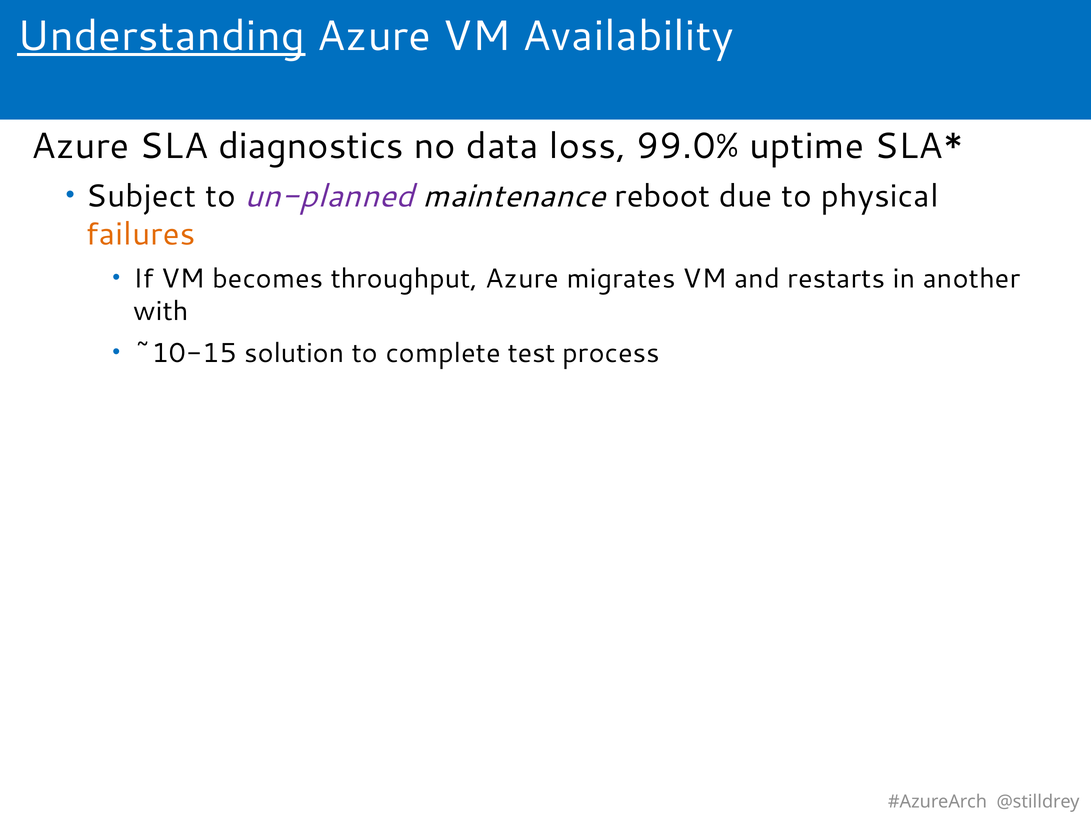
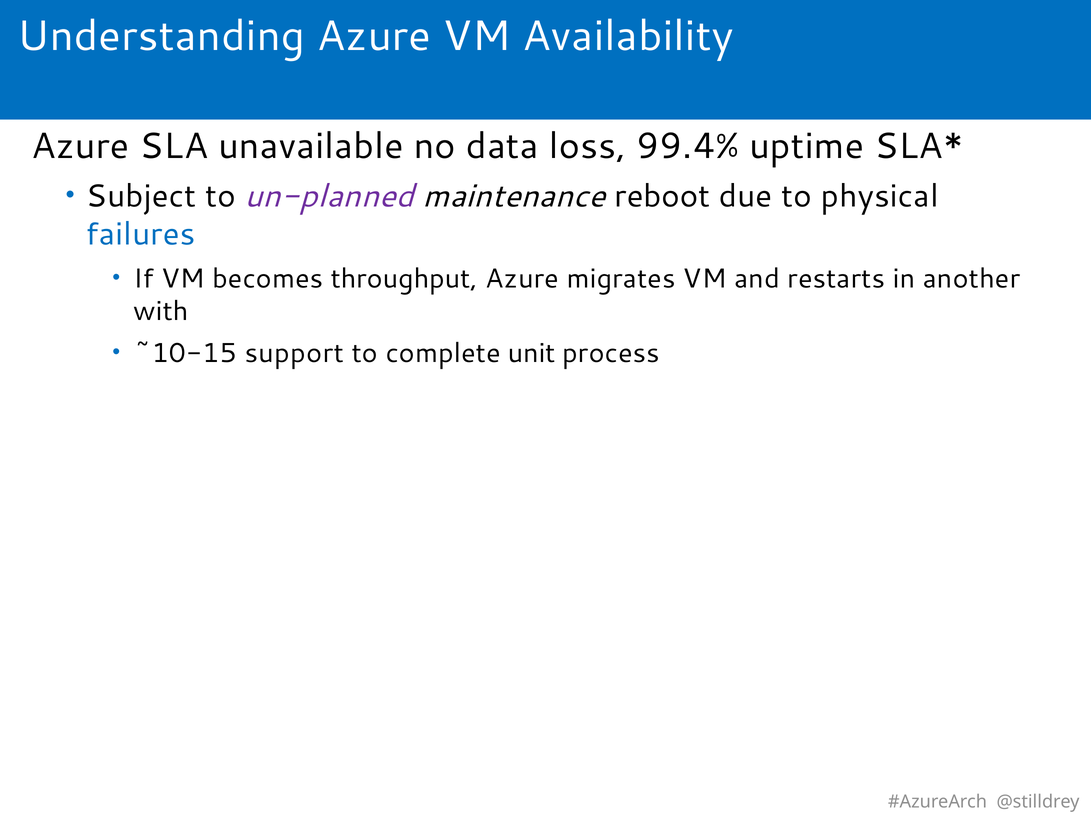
Understanding underline: present -> none
diagnostics: diagnostics -> unavailable
99.0%: 99.0% -> 99.4%
failures colour: orange -> blue
solution: solution -> support
test: test -> unit
